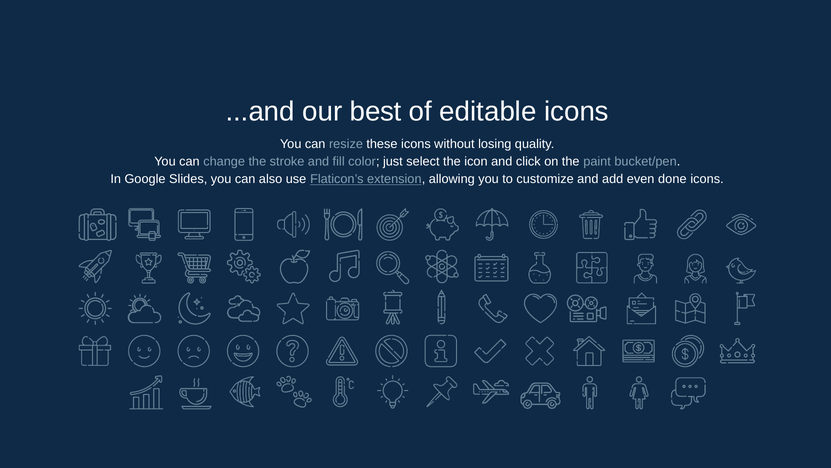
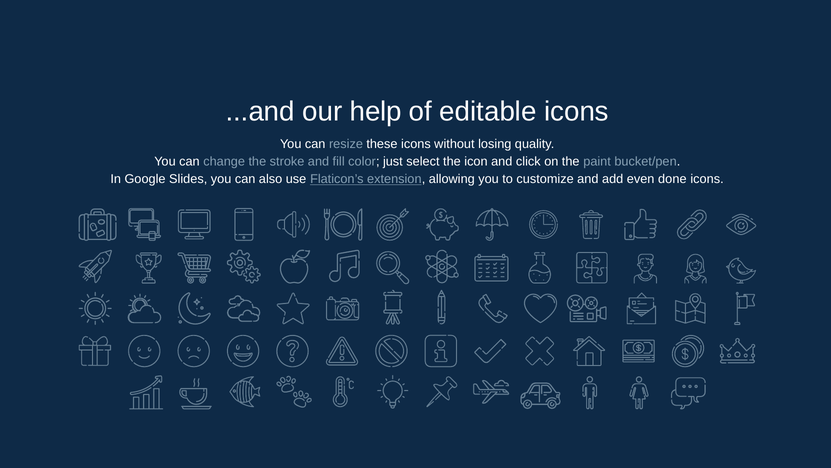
best: best -> help
